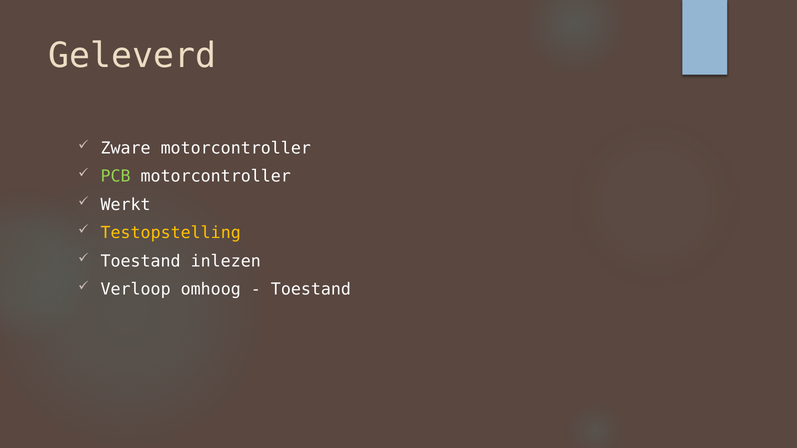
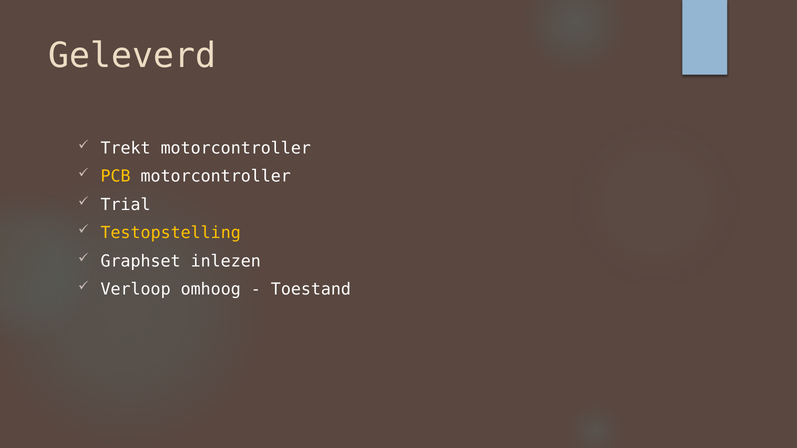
Zware: Zware -> Trekt
PCB colour: light green -> yellow
Werkt: Werkt -> Trial
Toestand at (141, 261): Toestand -> Graphset
